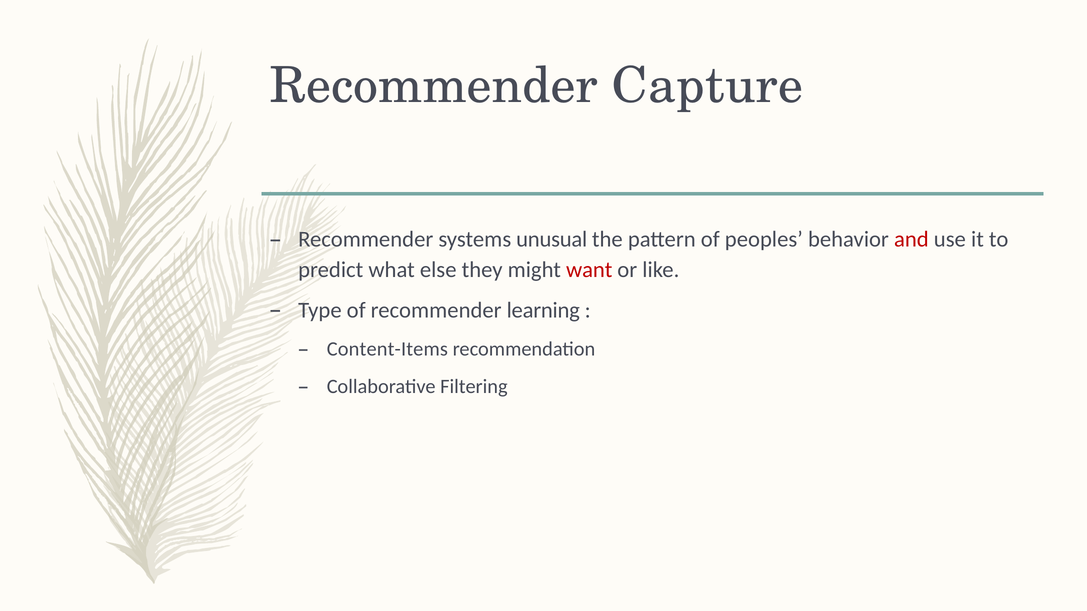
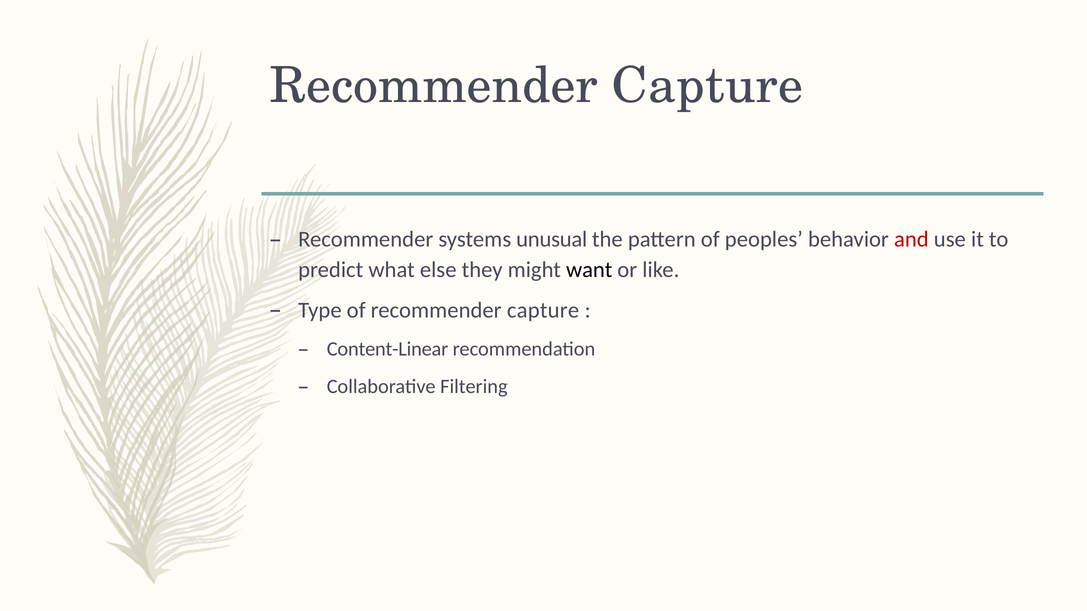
want colour: red -> black
of recommender learning: learning -> capture
Content-Items: Content-Items -> Content-Linear
